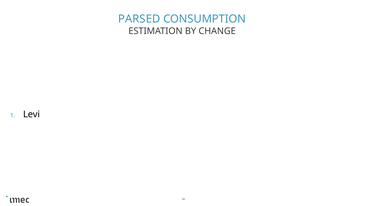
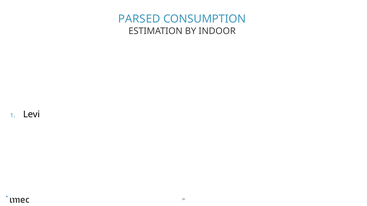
CHANGE: CHANGE -> INDOOR
